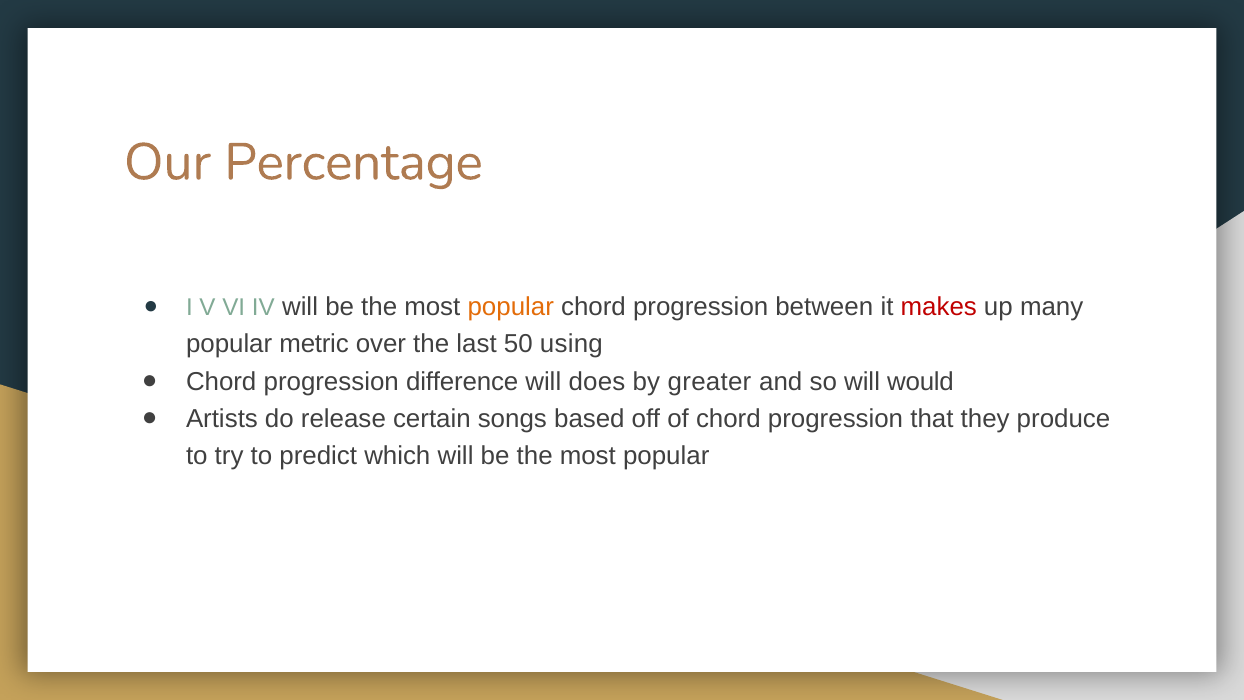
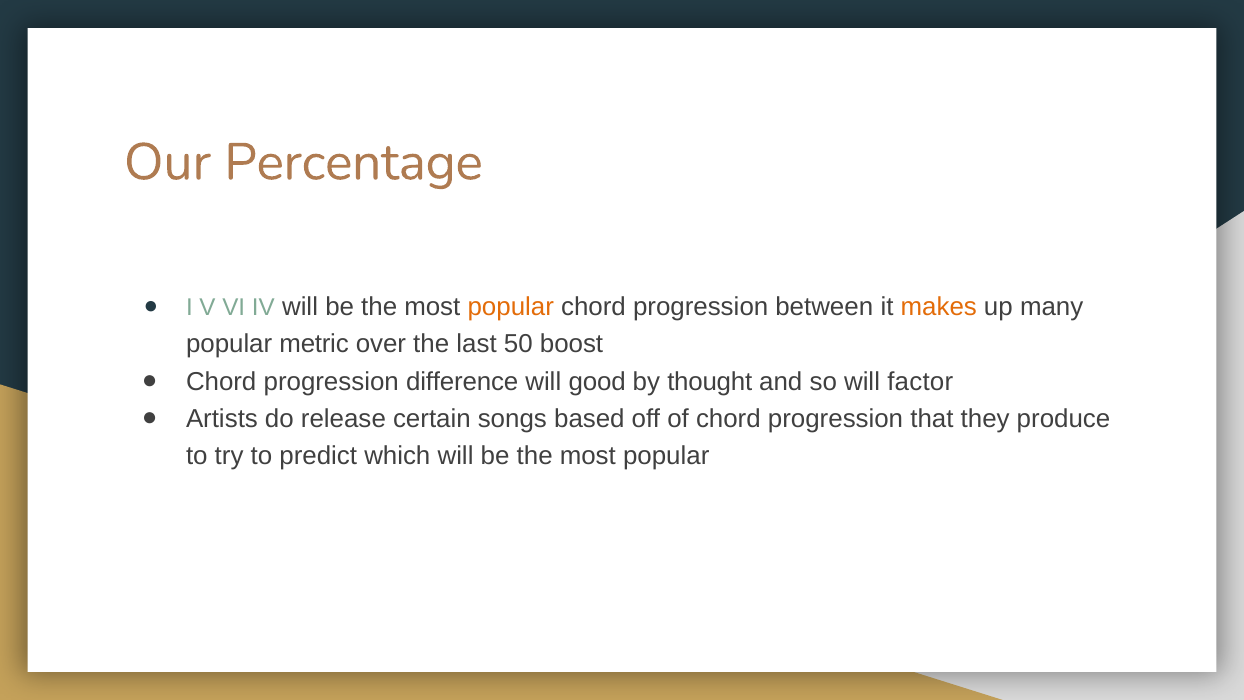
makes colour: red -> orange
using: using -> boost
does: does -> good
greater: greater -> thought
would: would -> factor
